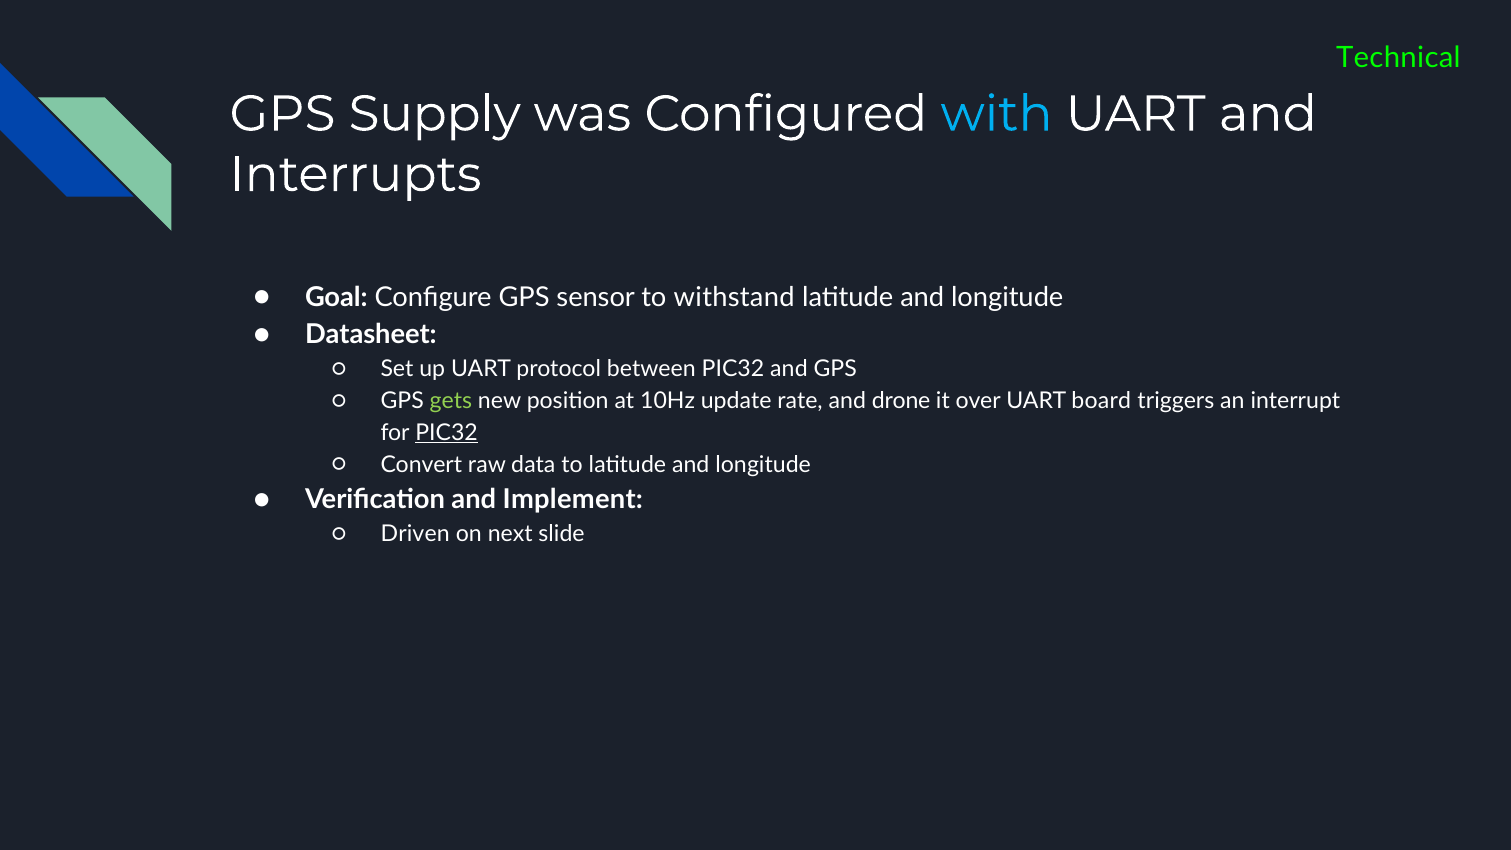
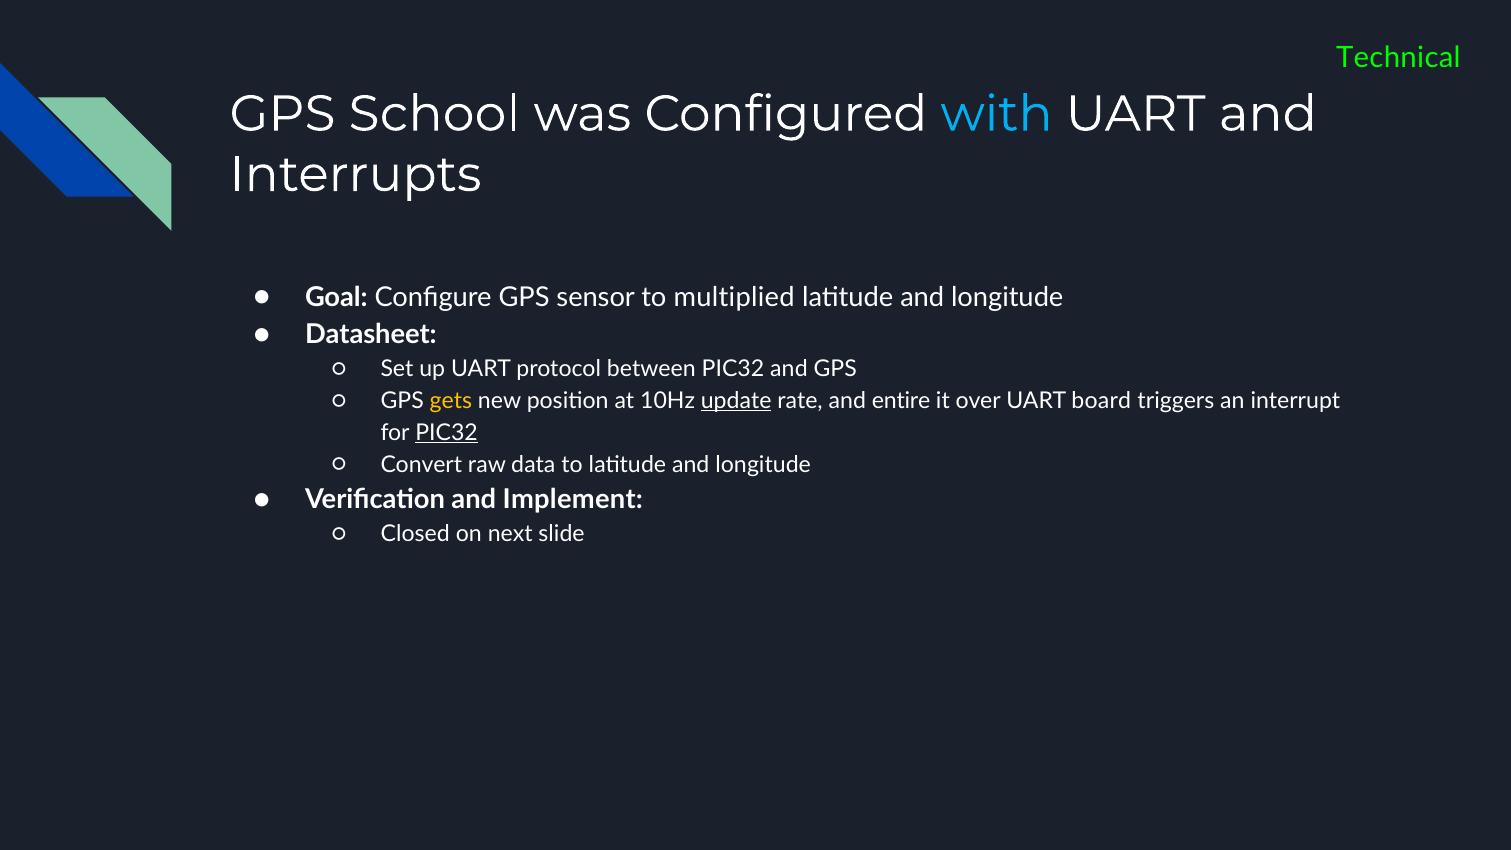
Supply: Supply -> School
withstand: withstand -> multiplied
gets colour: light green -> yellow
update underline: none -> present
drone: drone -> entire
Driven: Driven -> Closed
